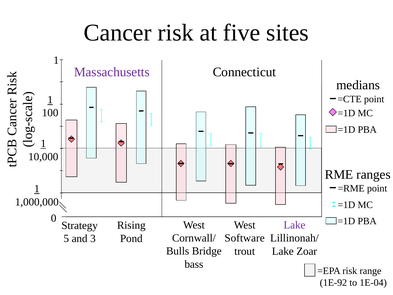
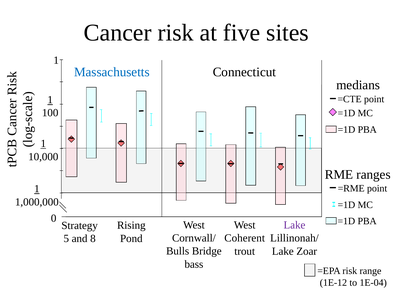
Massachusetts colour: purple -> blue
Software: Software -> Coherent
3: 3 -> 8
1E-92: 1E-92 -> 1E-12
